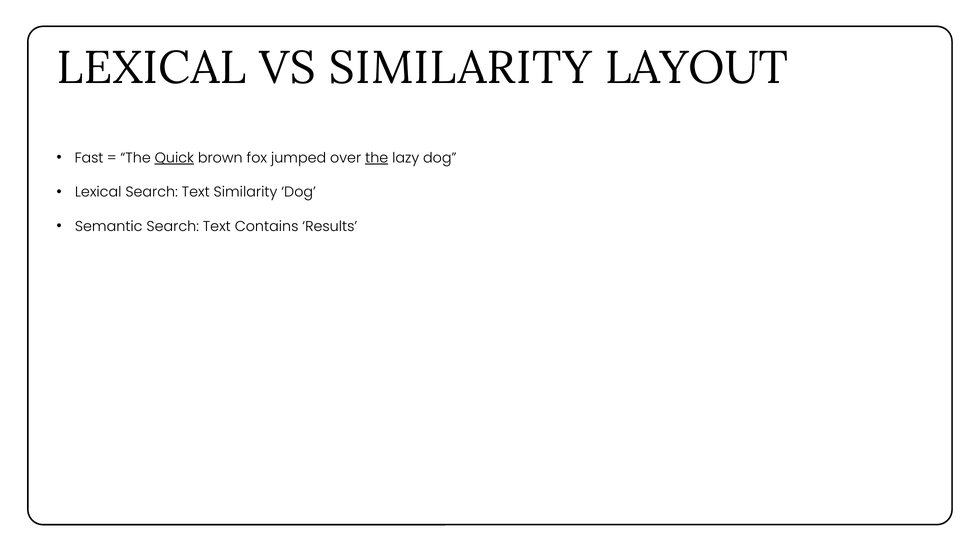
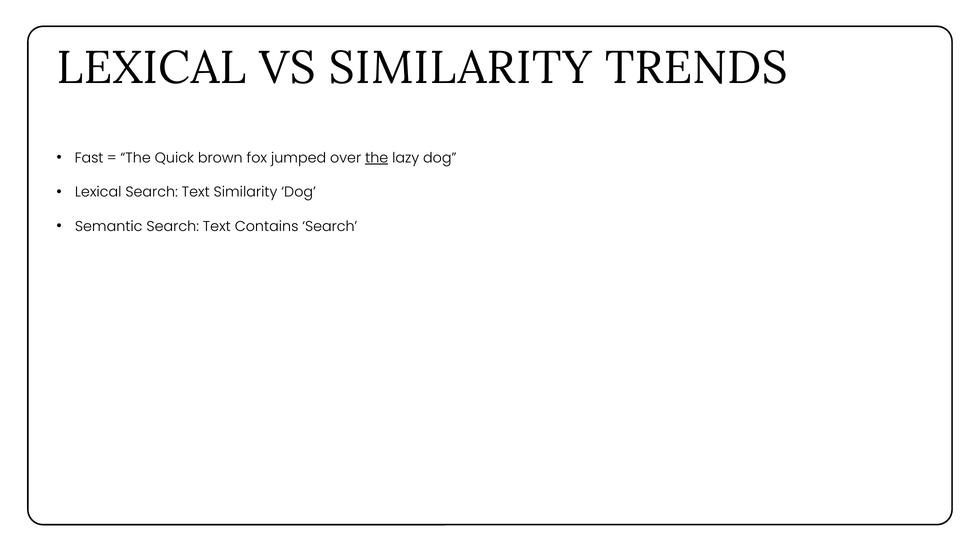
LAYOUT: LAYOUT -> TRENDS
Quick underline: present -> none
Contains Results: Results -> Search
